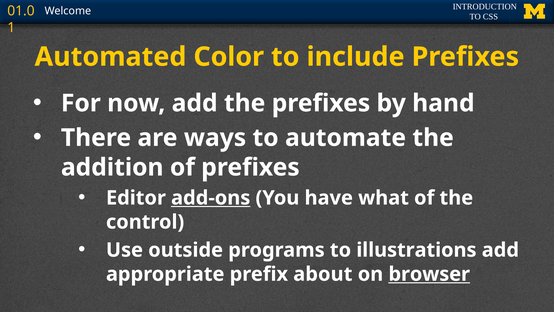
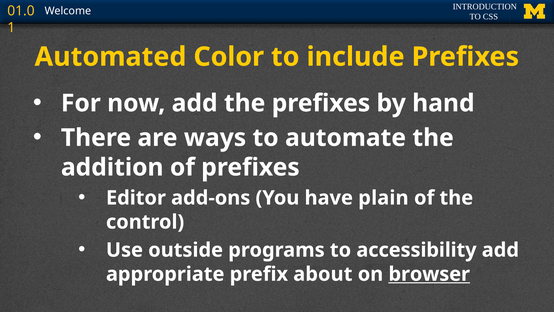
add-ons underline: present -> none
what: what -> plain
illustrations: illustrations -> accessibility
